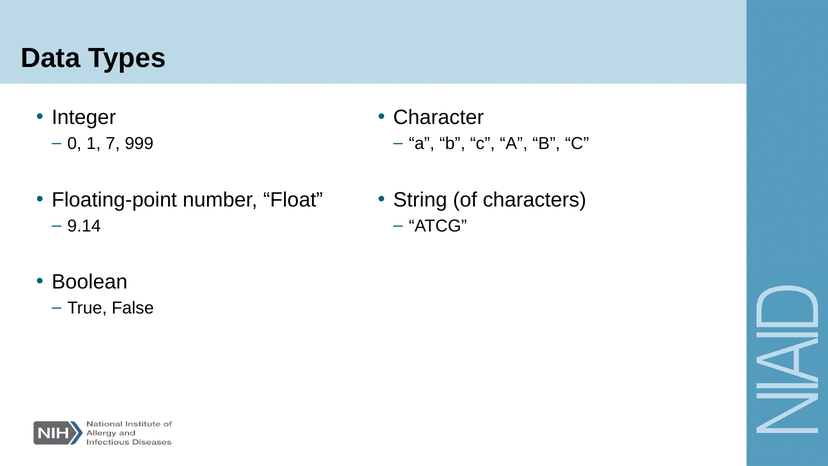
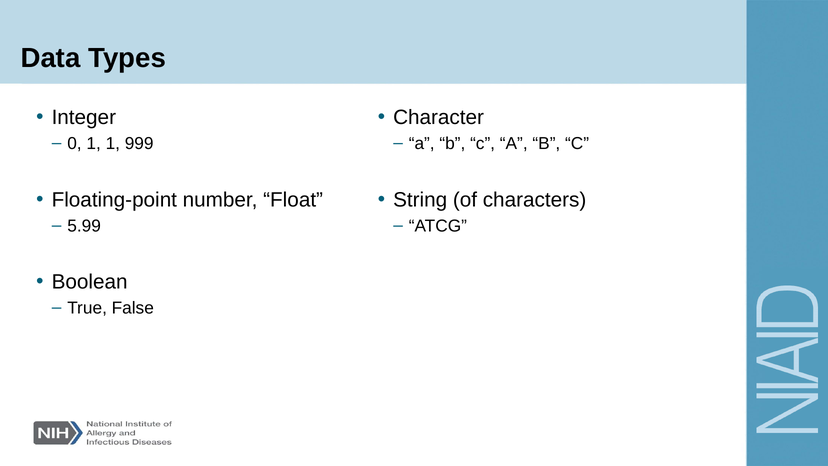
1 7: 7 -> 1
9.14: 9.14 -> 5.99
